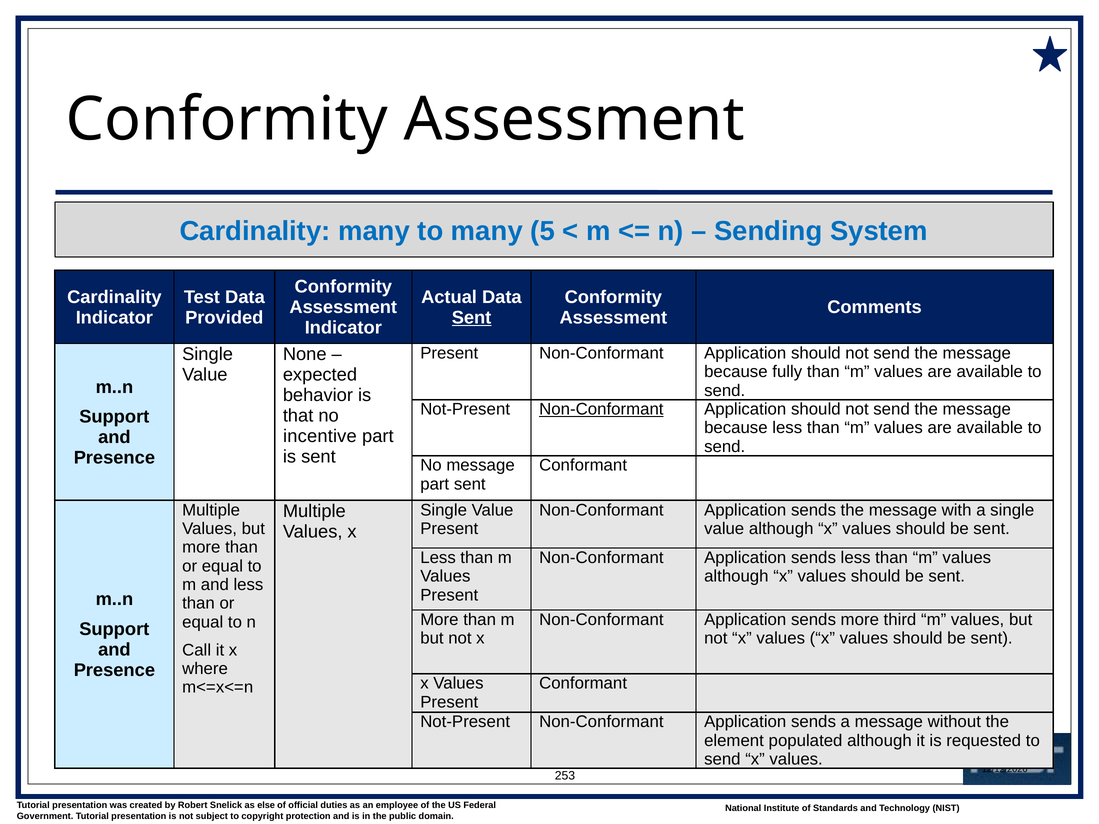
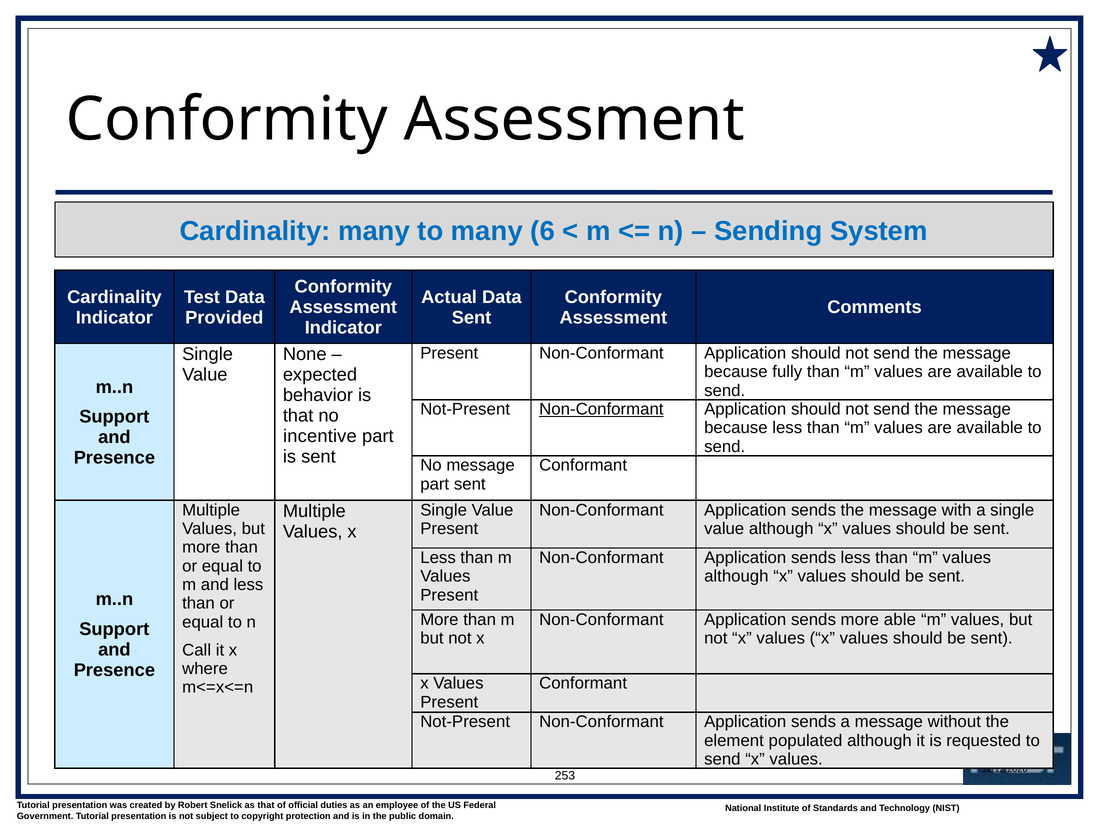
5: 5 -> 6
Sent at (472, 318) underline: present -> none
third: third -> able
else at (266, 805): else -> that
